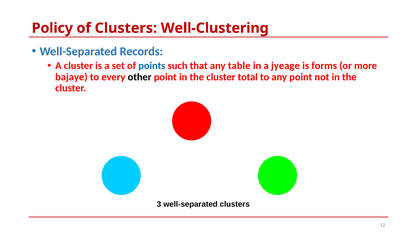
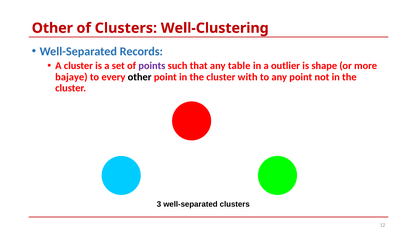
Policy at (52, 28): Policy -> Other
points colour: blue -> purple
jyeage: jyeage -> outlier
forms: forms -> shape
total: total -> with
